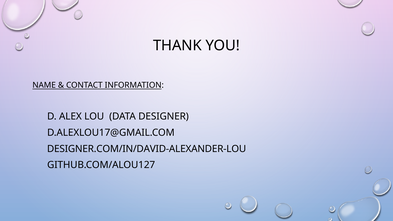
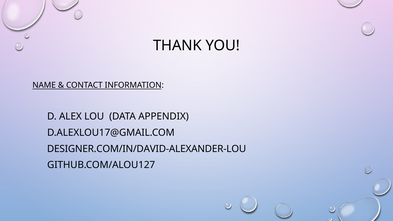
DESIGNER: DESIGNER -> APPENDIX
